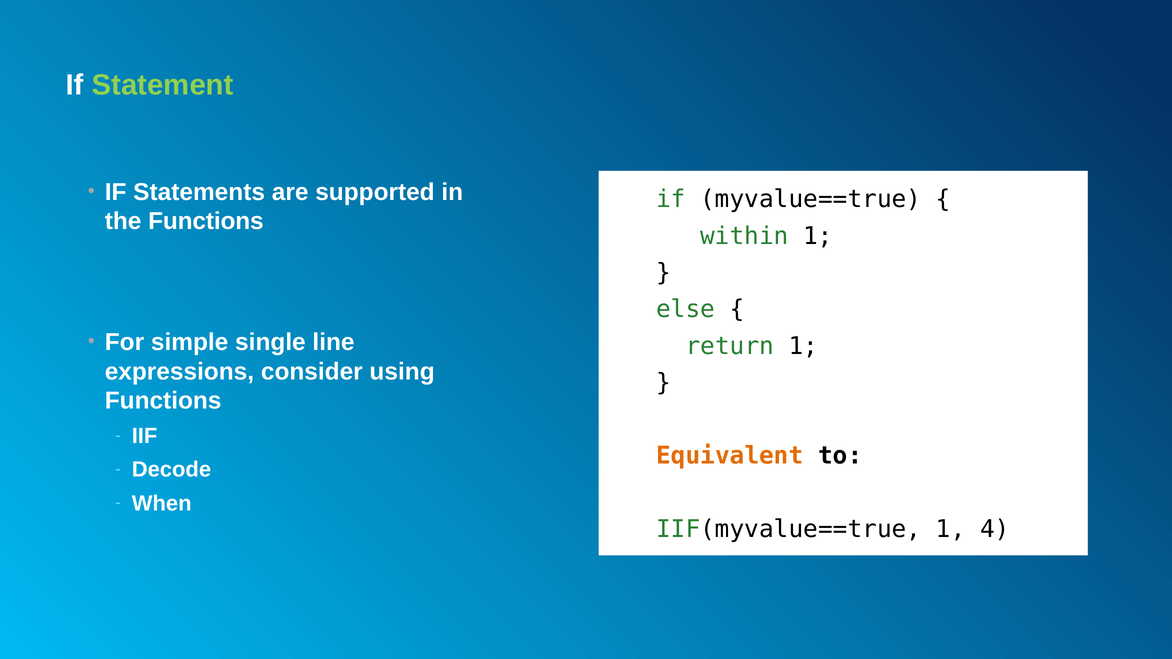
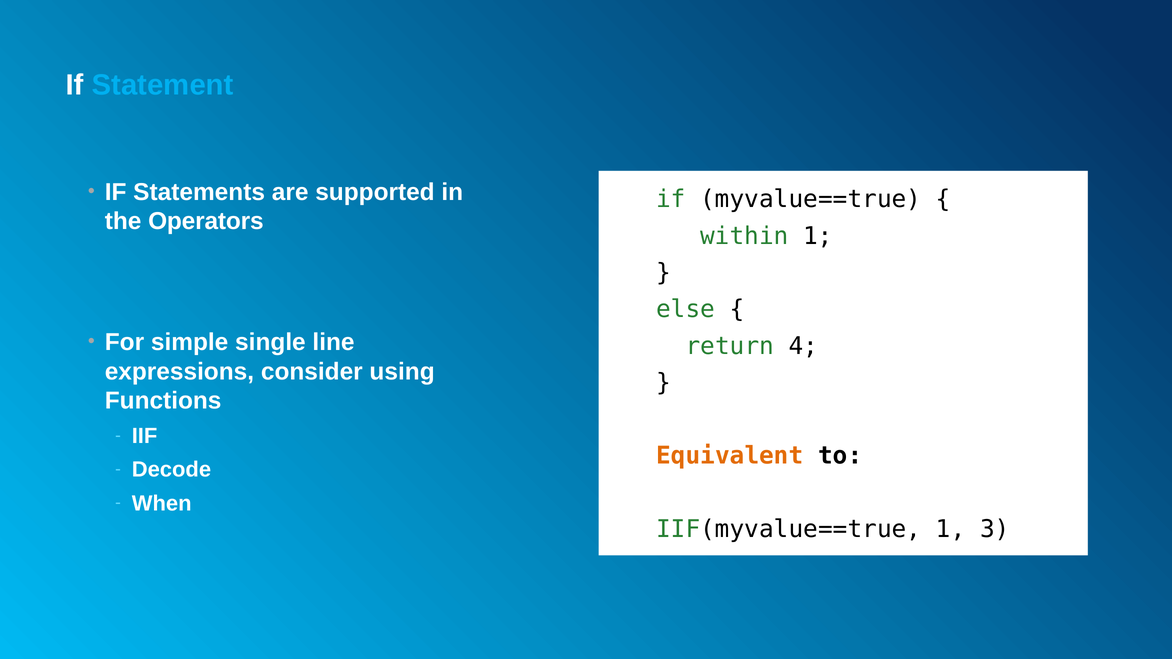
Statement colour: light green -> light blue
the Functions: Functions -> Operators
return 1: 1 -> 4
4: 4 -> 3
